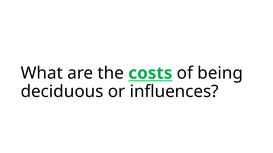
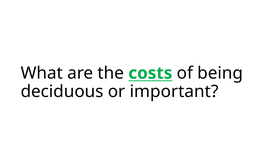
influences: influences -> important
